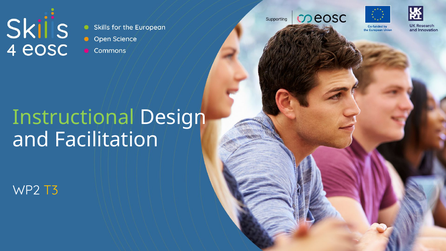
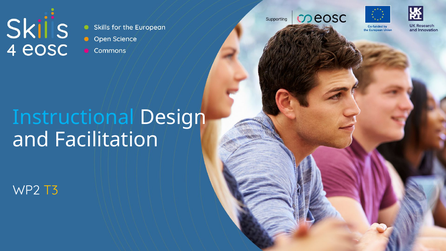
Instructional colour: light green -> light blue
